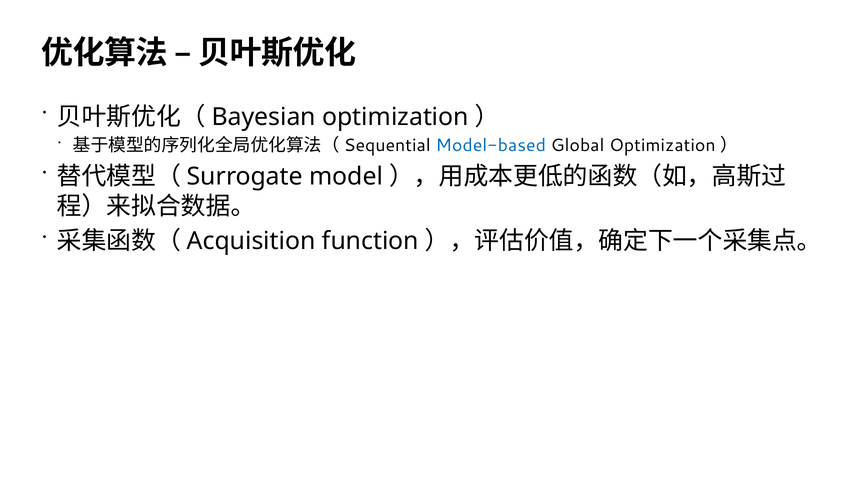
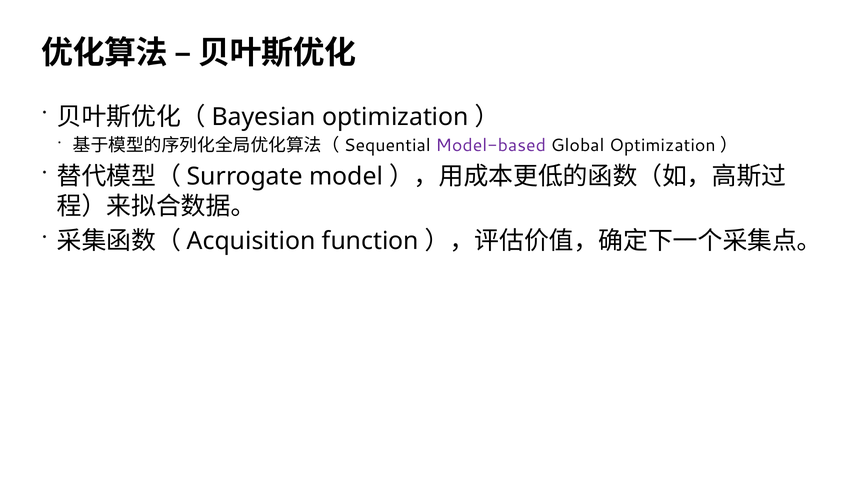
Model-based colour: blue -> purple
